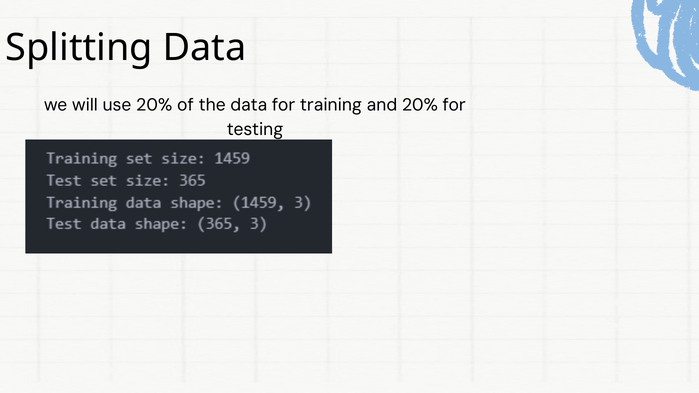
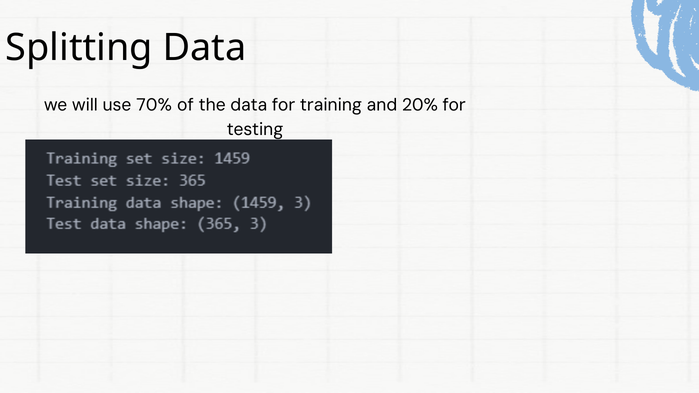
use 20%: 20% -> 70%
